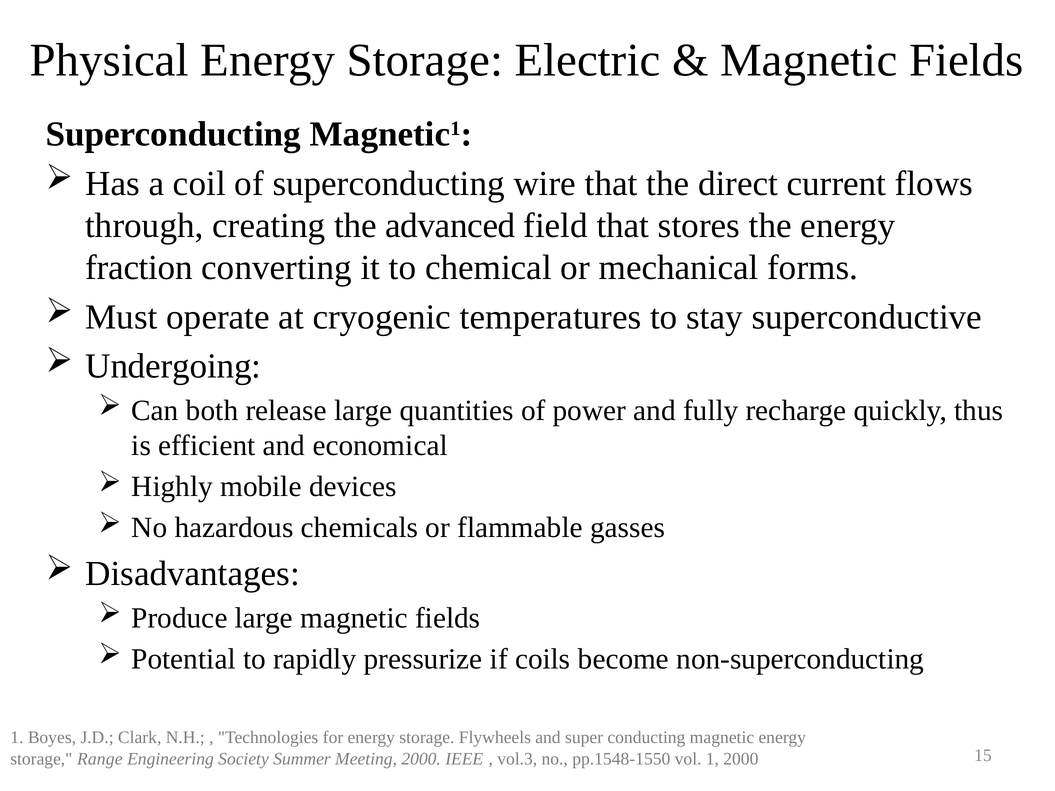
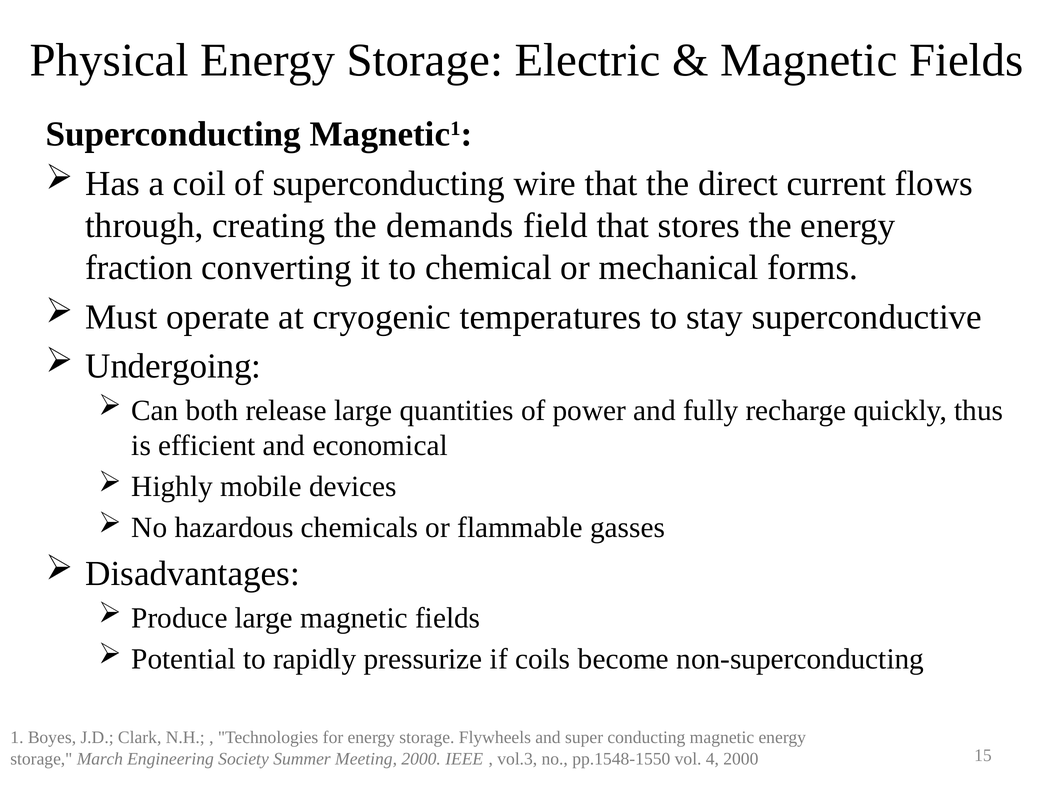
advanced: advanced -> demands
Range: Range -> March
vol 1: 1 -> 4
